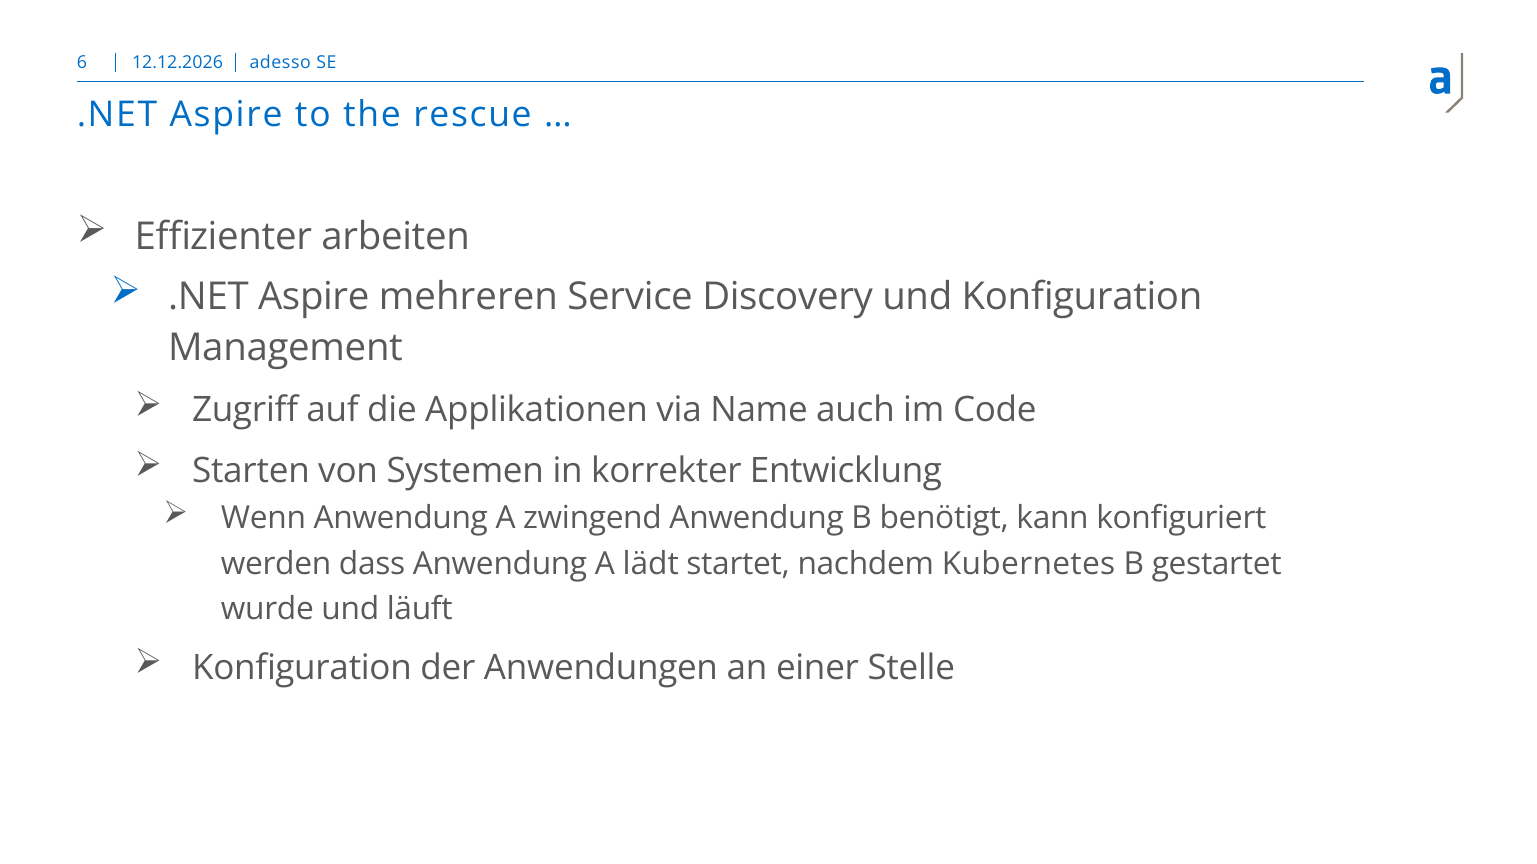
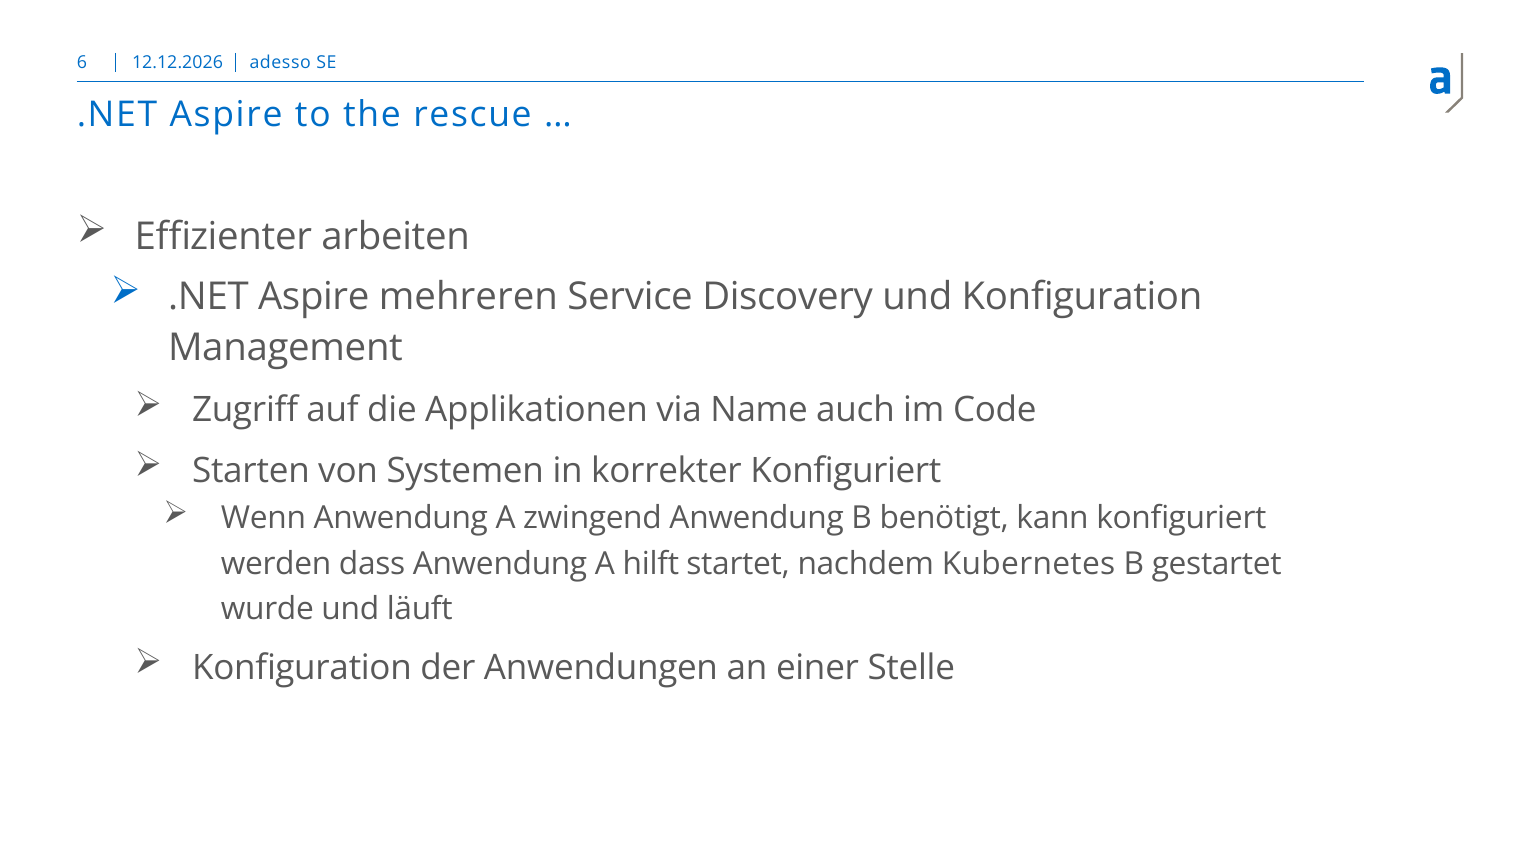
korrekter Entwicklung: Entwicklung -> Konfiguriert
lädt: lädt -> hilft
